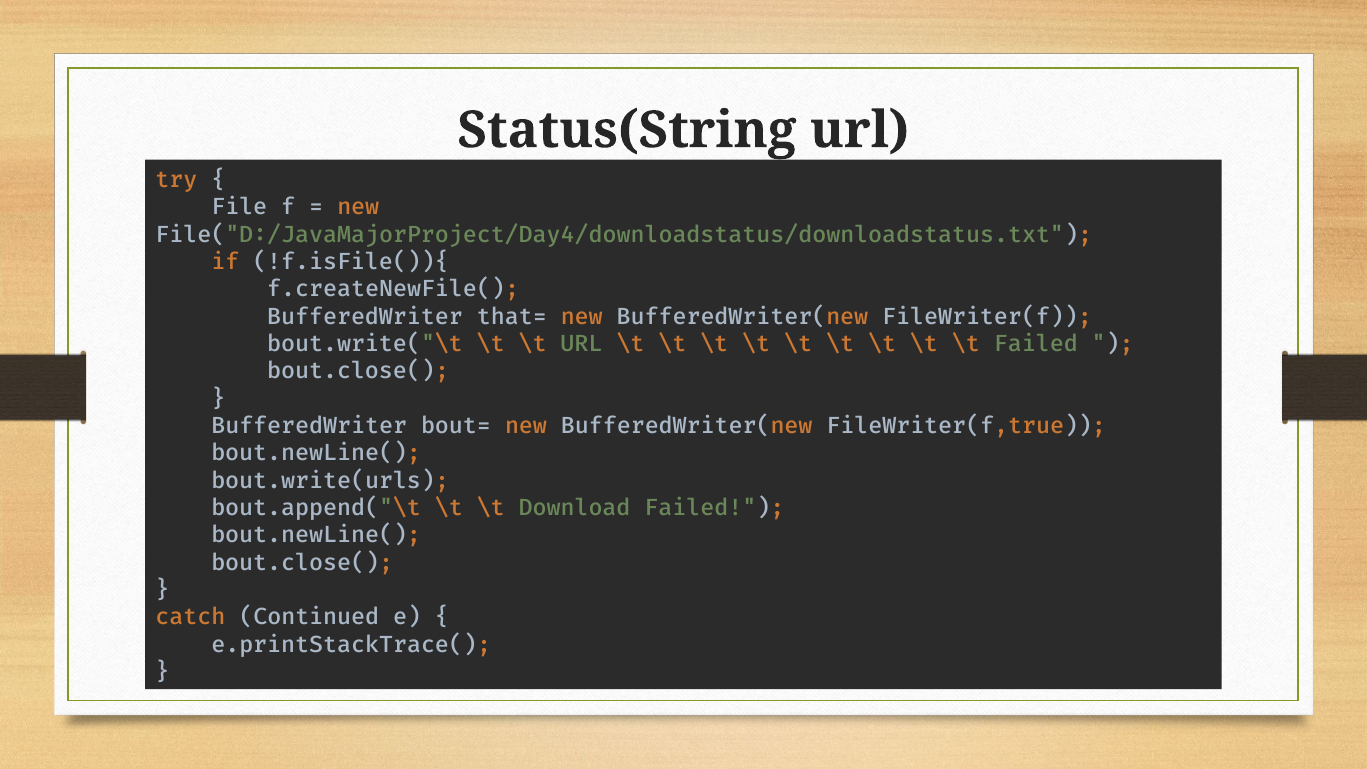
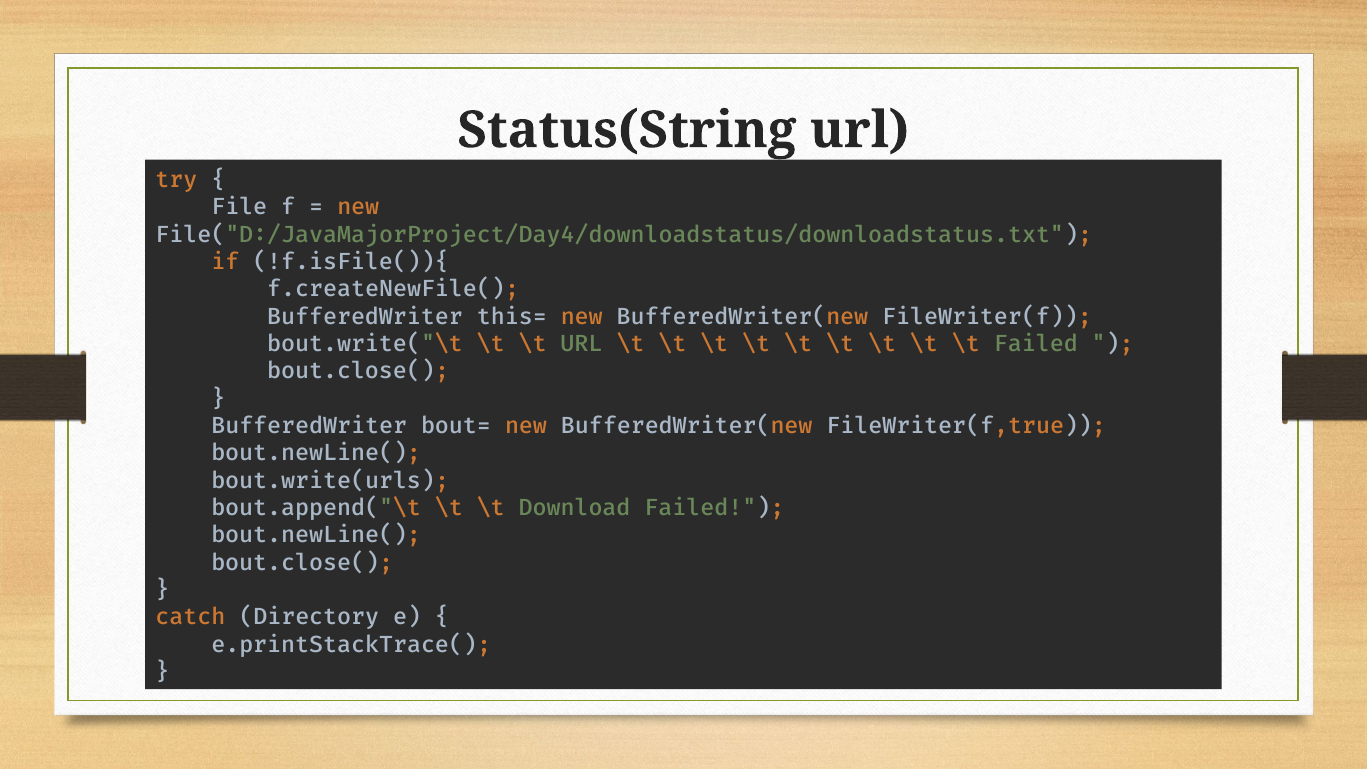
that=: that= -> this=
Continued: Continued -> Directory
